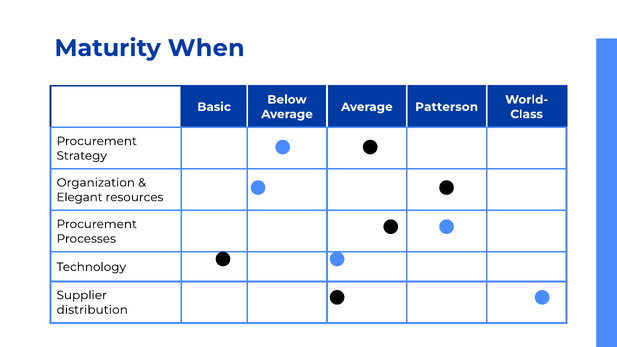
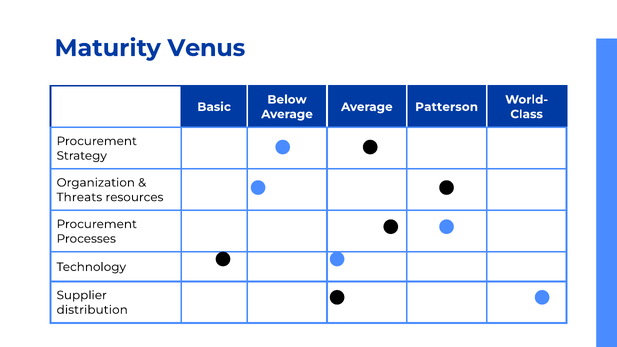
When: When -> Venus
Elegant: Elegant -> Threats
